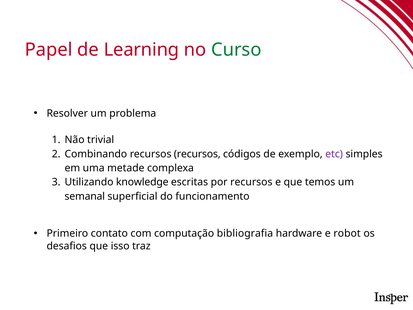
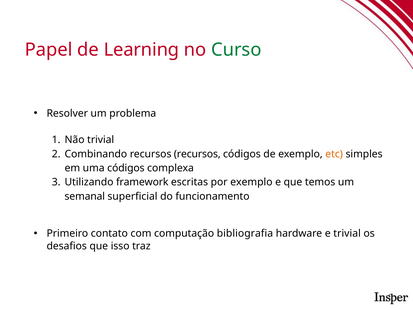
etc colour: purple -> orange
uma metade: metade -> códigos
knowledge: knowledge -> framework
por recursos: recursos -> exemplo
e robot: robot -> trivial
